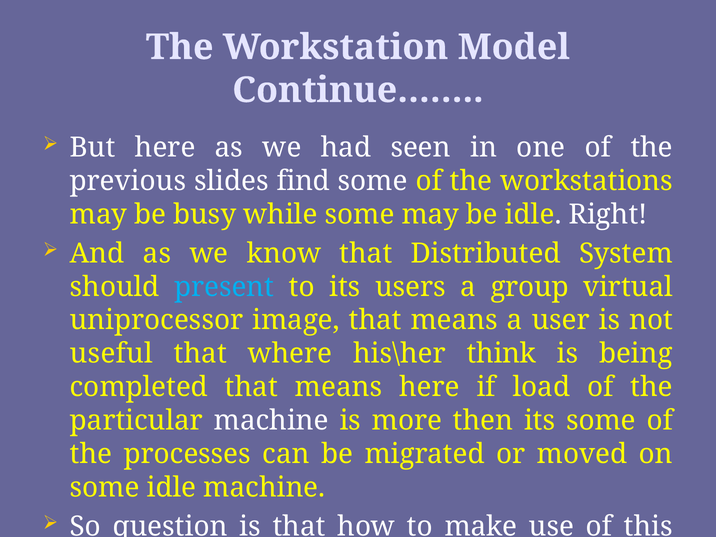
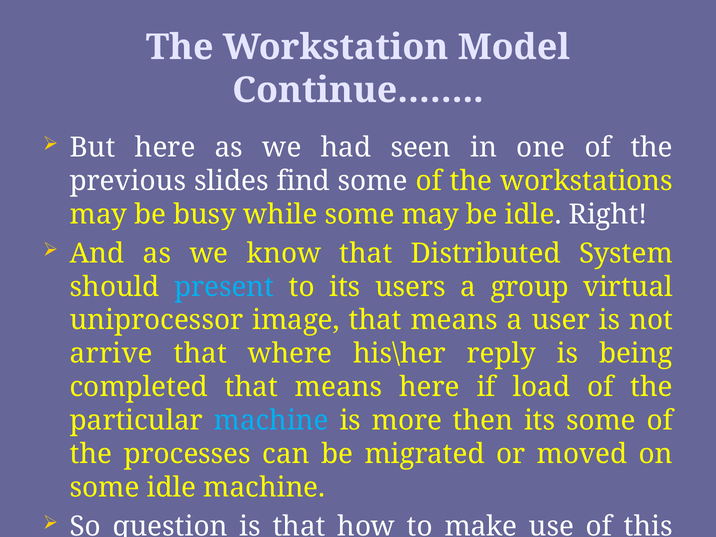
useful: useful -> arrive
think: think -> reply
machine at (271, 421) colour: white -> light blue
